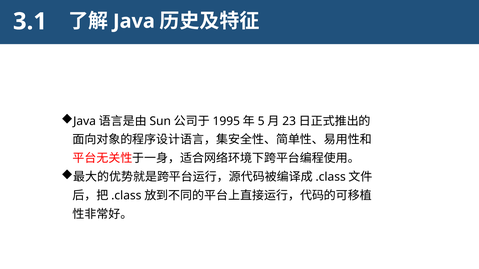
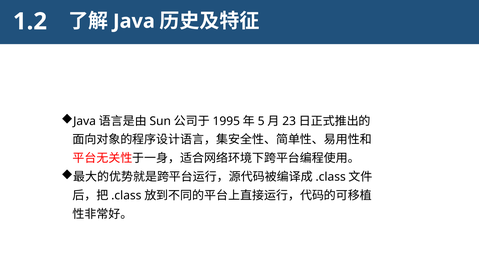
3.1: 3.1 -> 1.2
